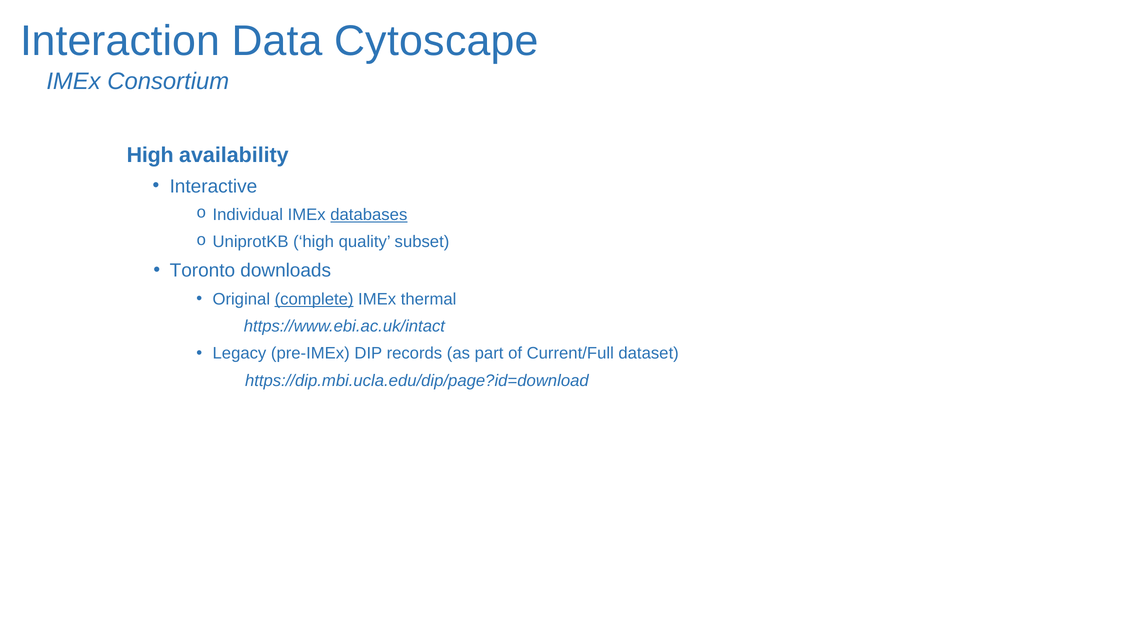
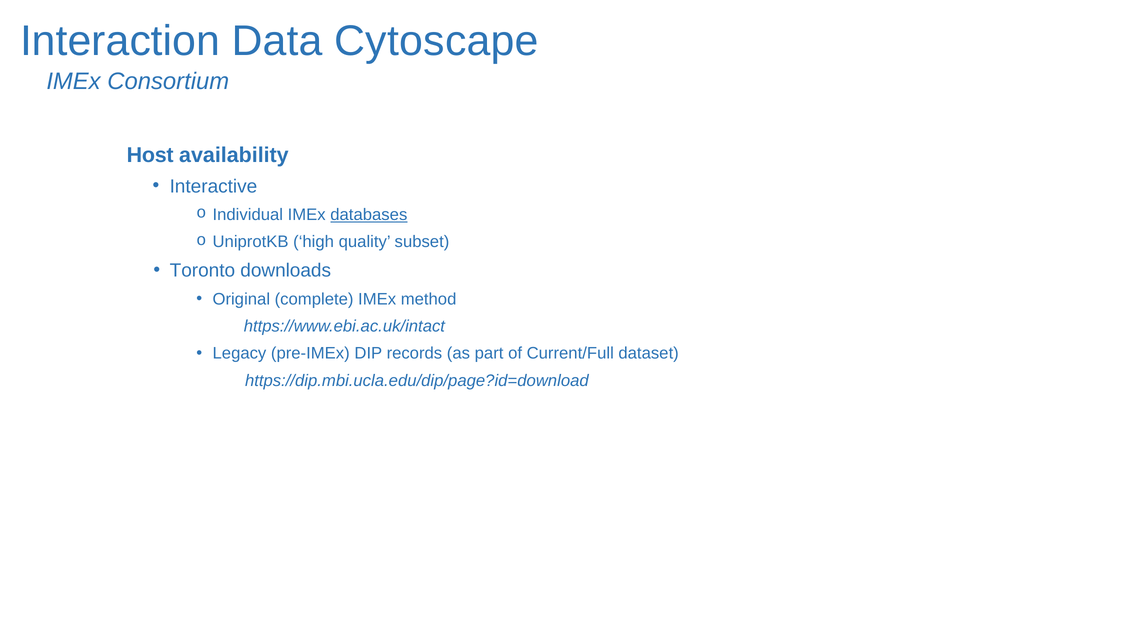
High at (150, 155): High -> Host
complete underline: present -> none
thermal: thermal -> method
